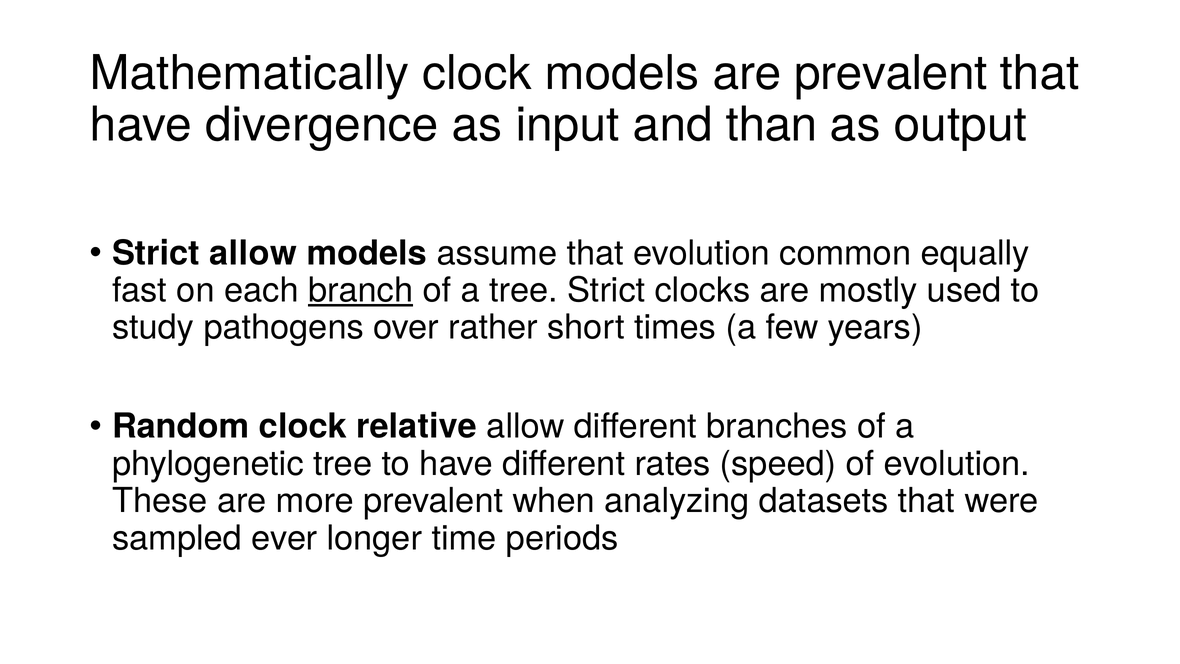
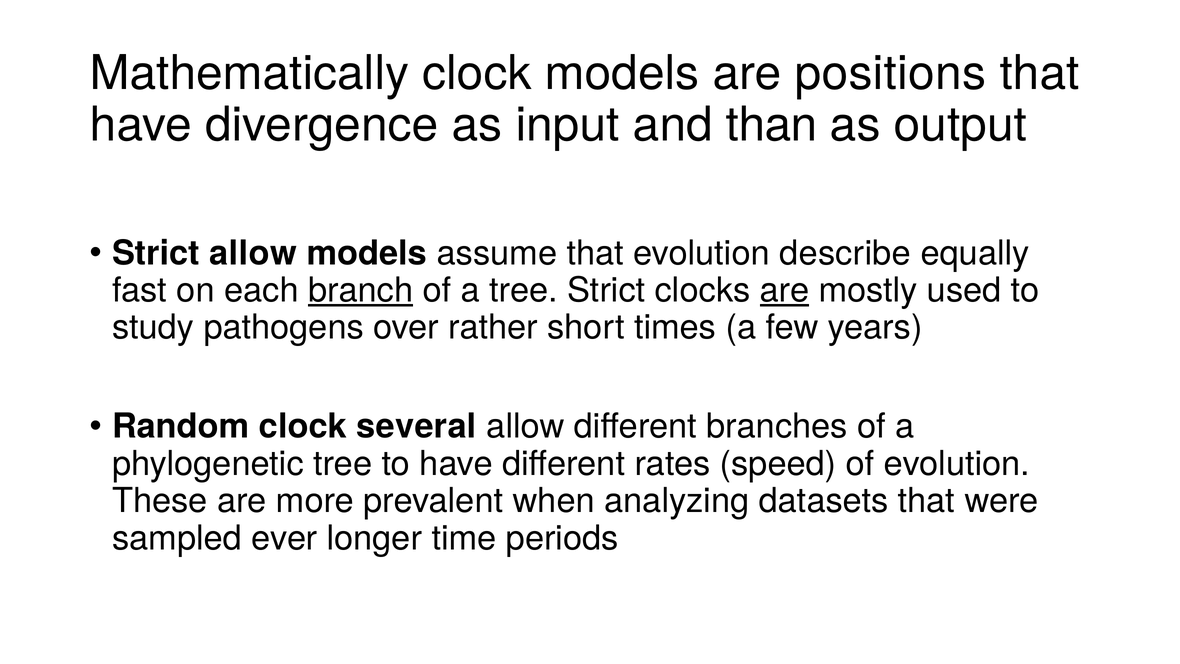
are prevalent: prevalent -> positions
common: common -> describe
are at (785, 290) underline: none -> present
relative: relative -> several
